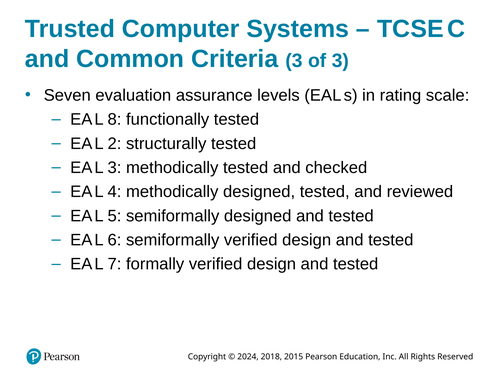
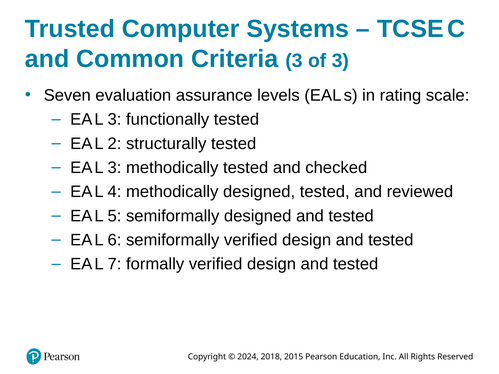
8 at (114, 120): 8 -> 3
